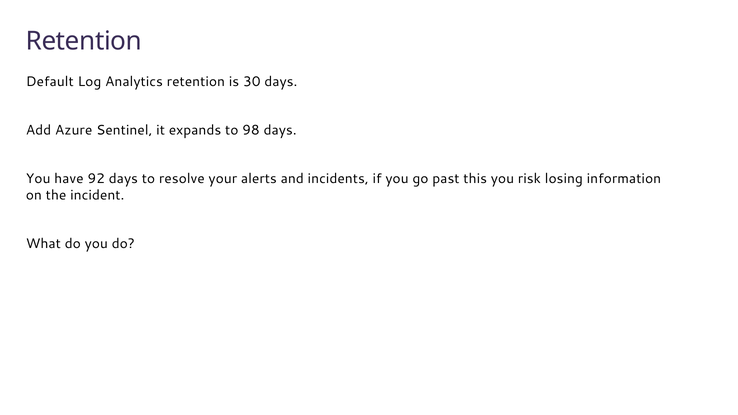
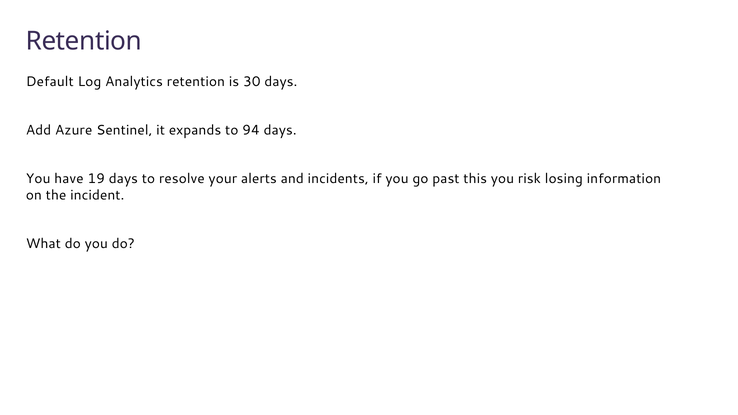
98: 98 -> 94
92: 92 -> 19
